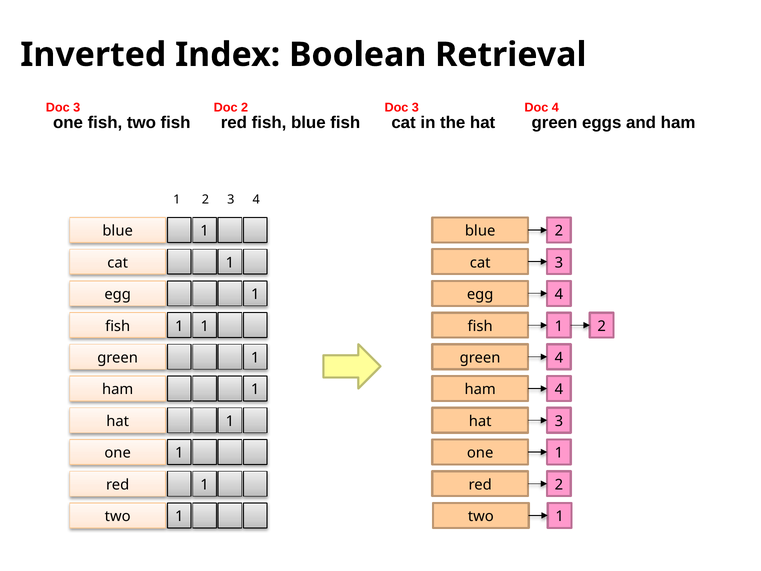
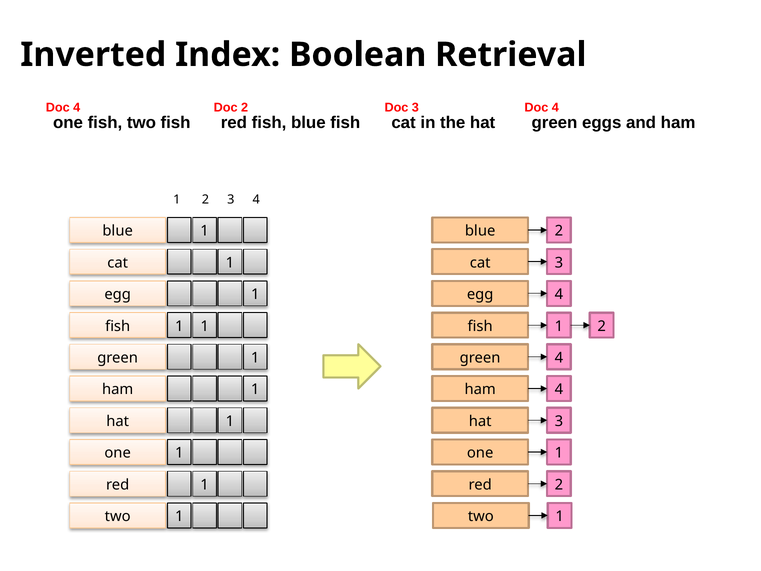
3 at (77, 107): 3 -> 4
